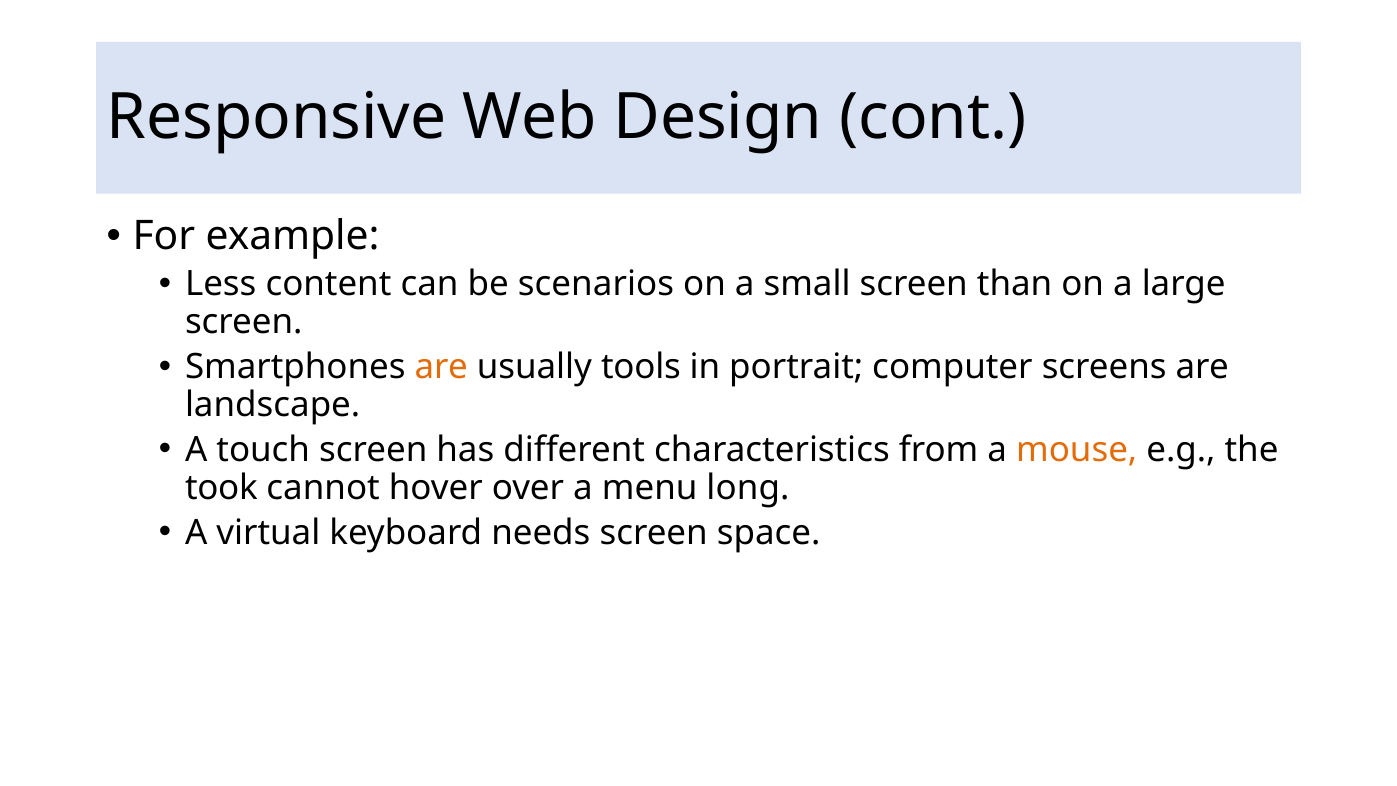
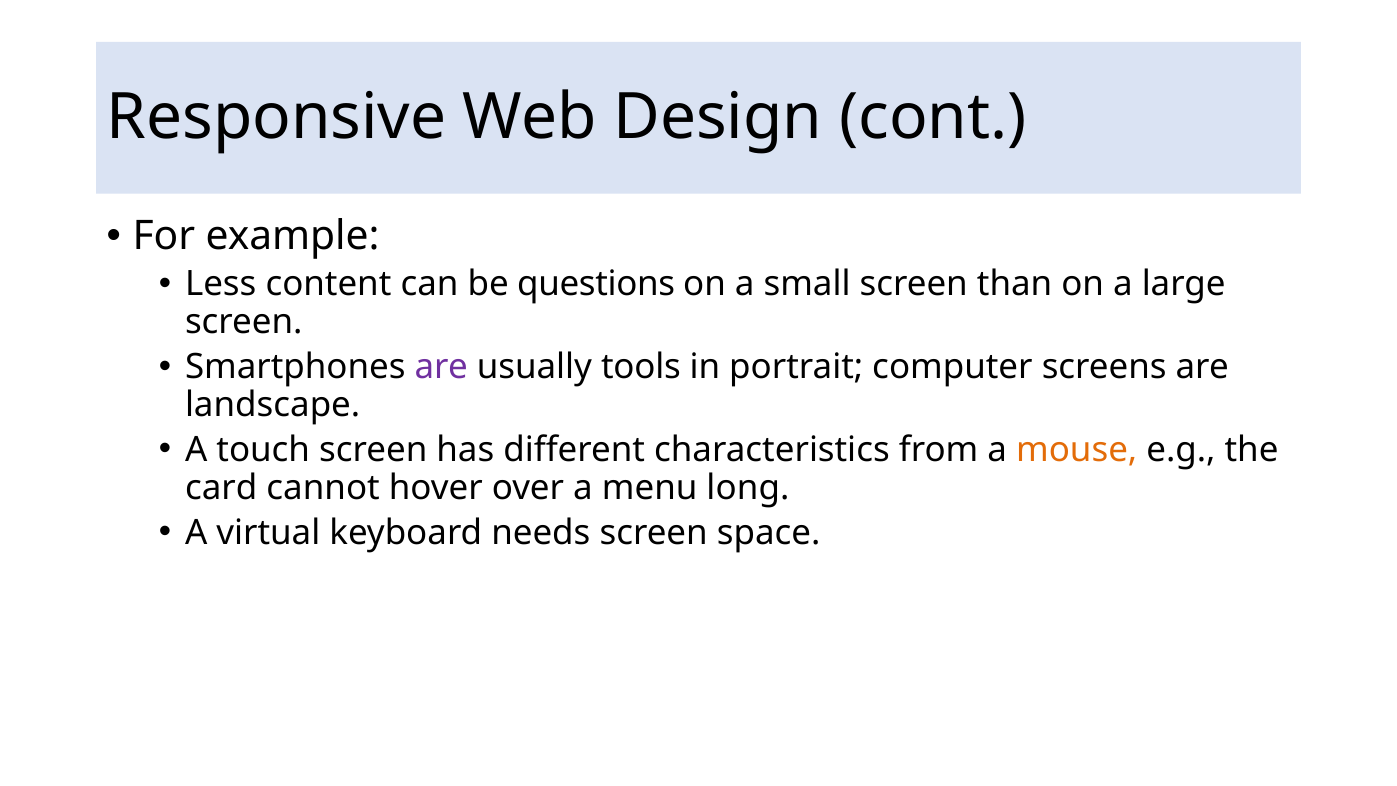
scenarios: scenarios -> questions
are at (441, 367) colour: orange -> purple
took: took -> card
